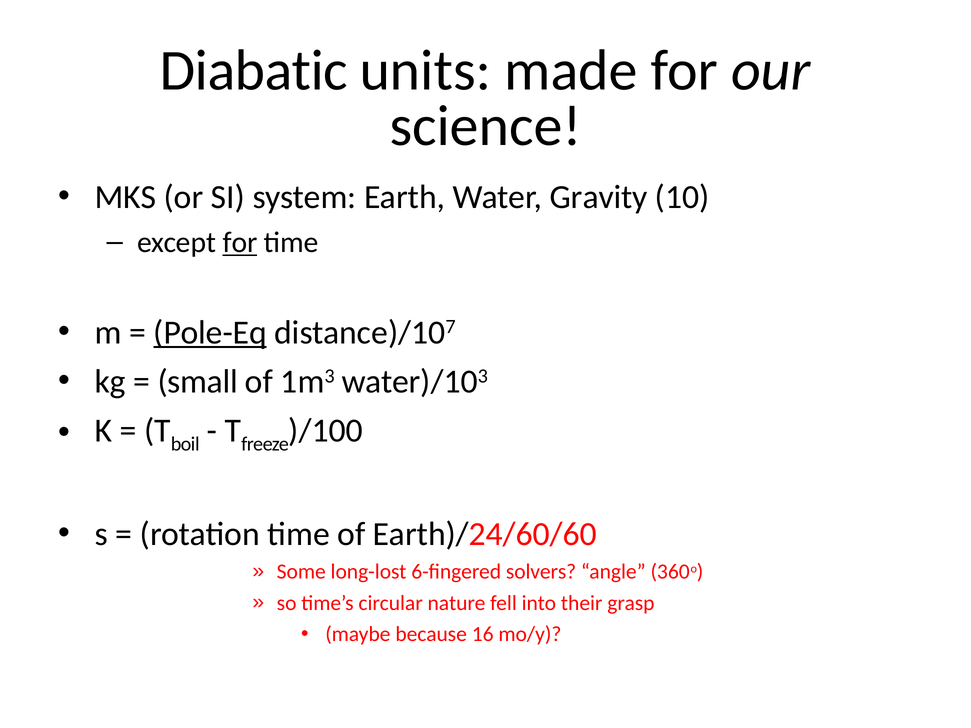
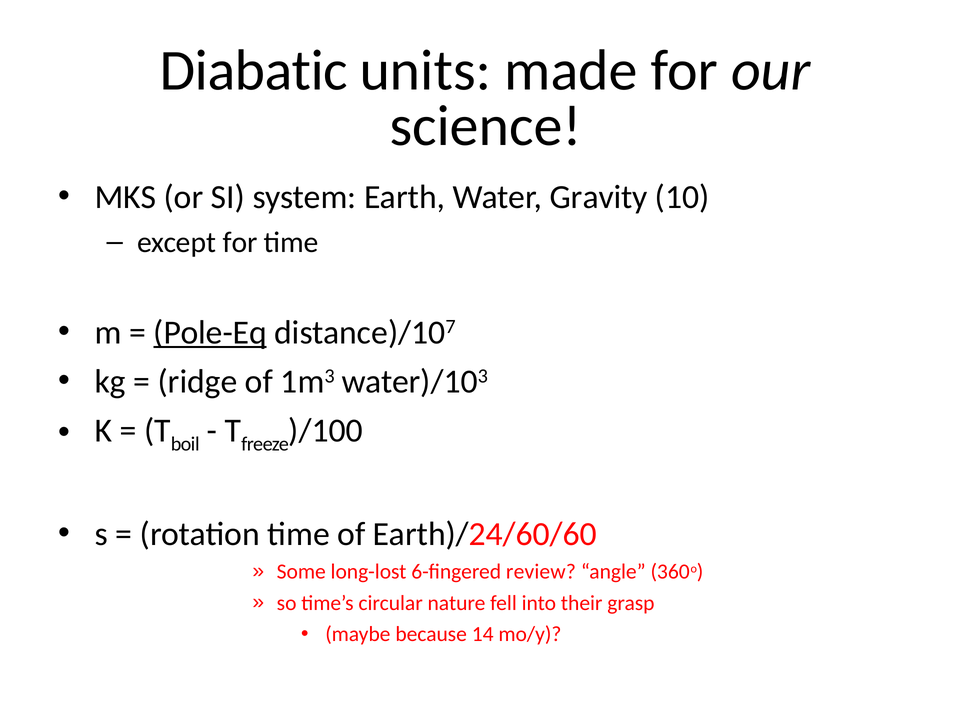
for at (240, 243) underline: present -> none
small: small -> ridge
solvers: solvers -> review
16: 16 -> 14
